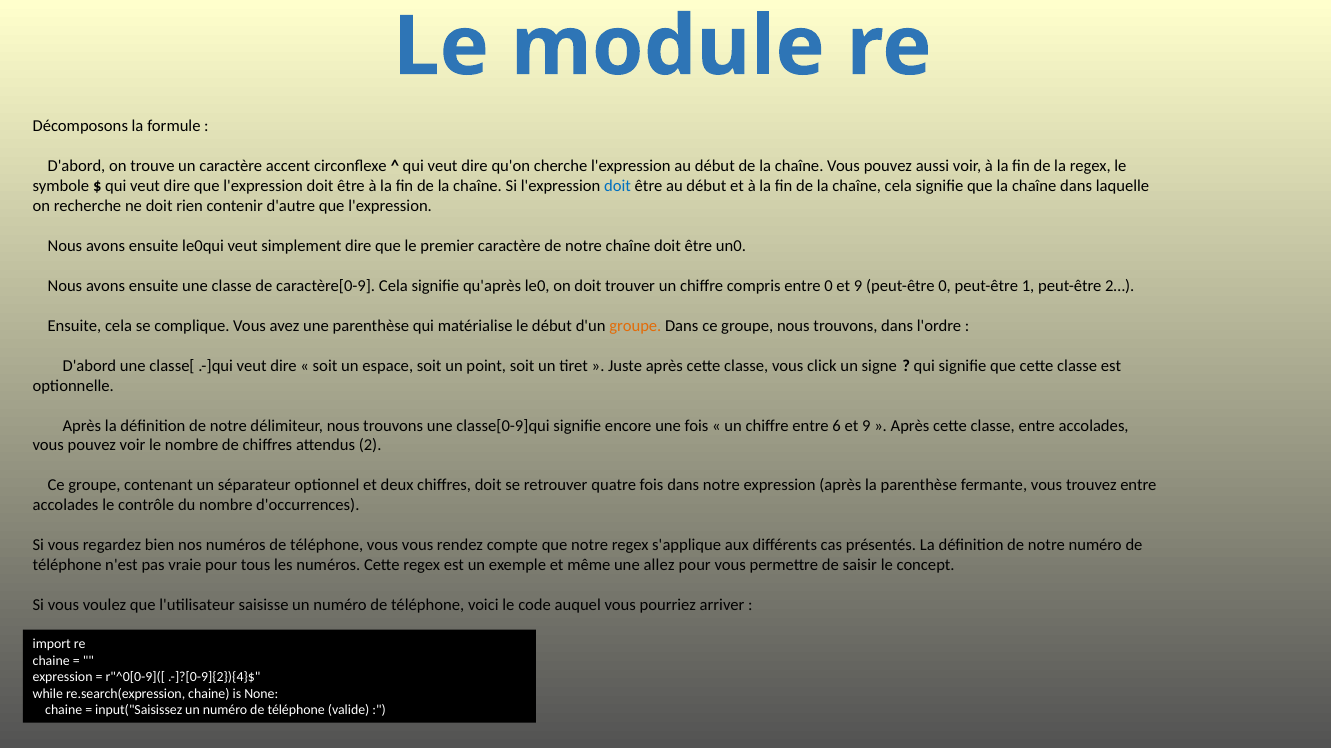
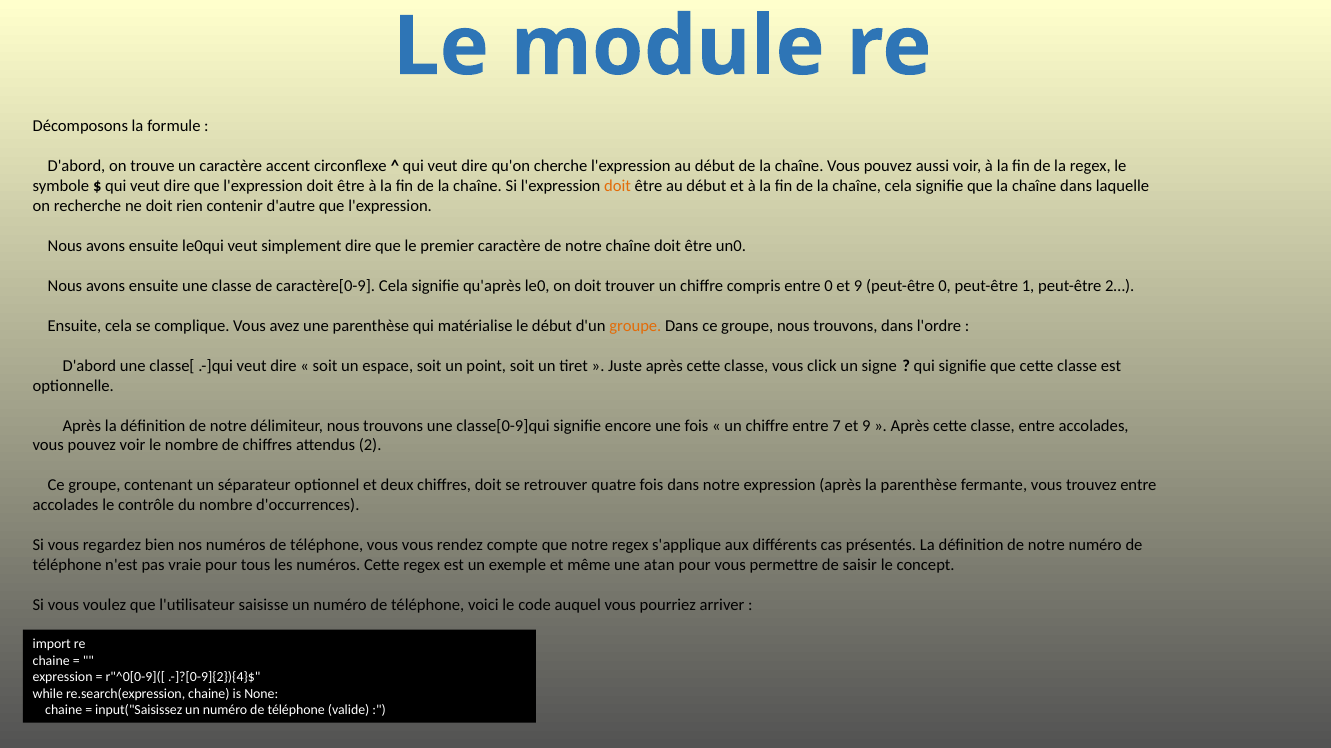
doit at (618, 186) colour: blue -> orange
6: 6 -> 7
allez: allez -> atan
